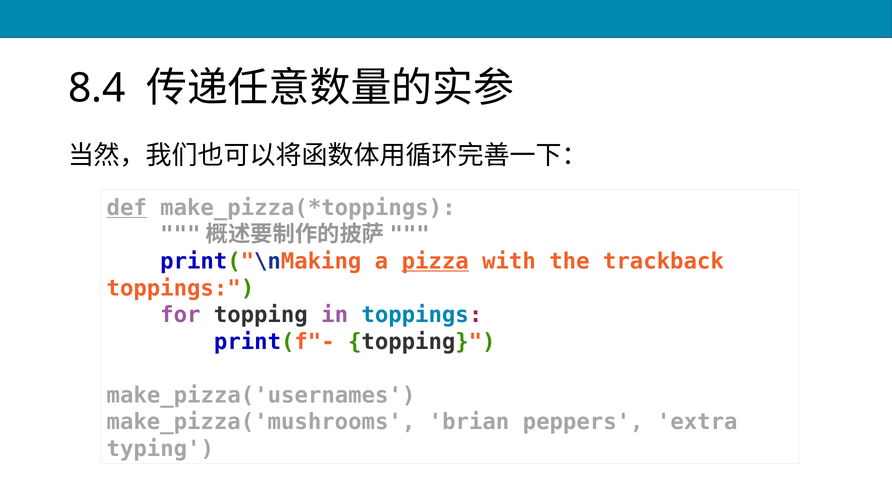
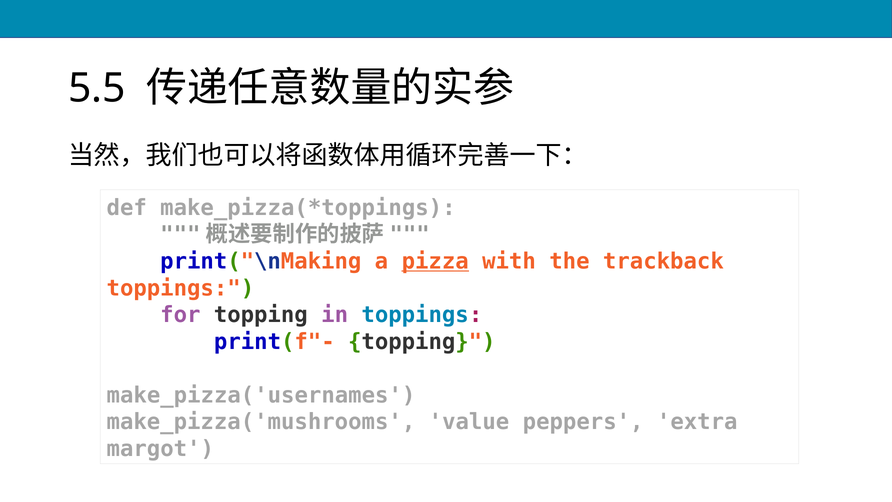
8.4: 8.4 -> 5.5
def underline: present -> none
brian: brian -> value
typing: typing -> margot
